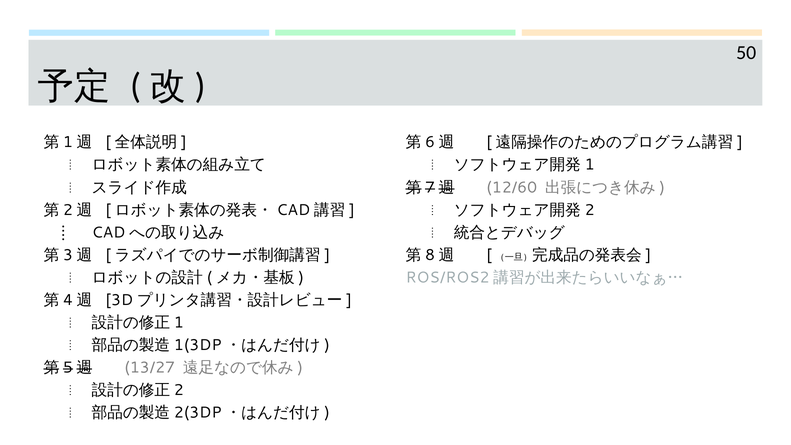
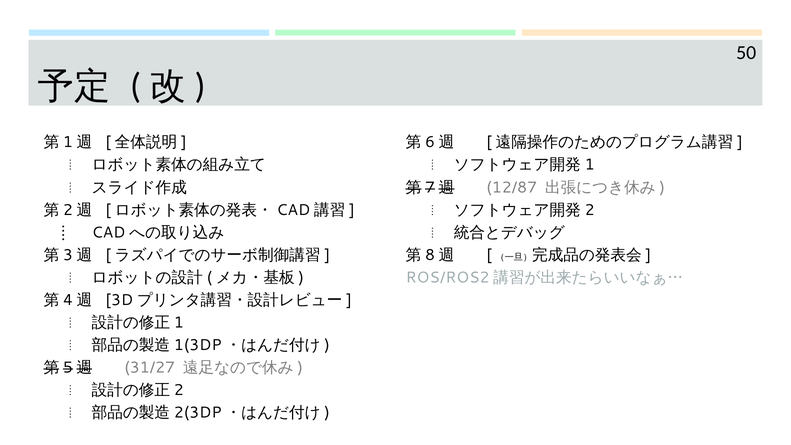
12/60: 12/60 -> 12/87
13/27: 13/27 -> 31/27
